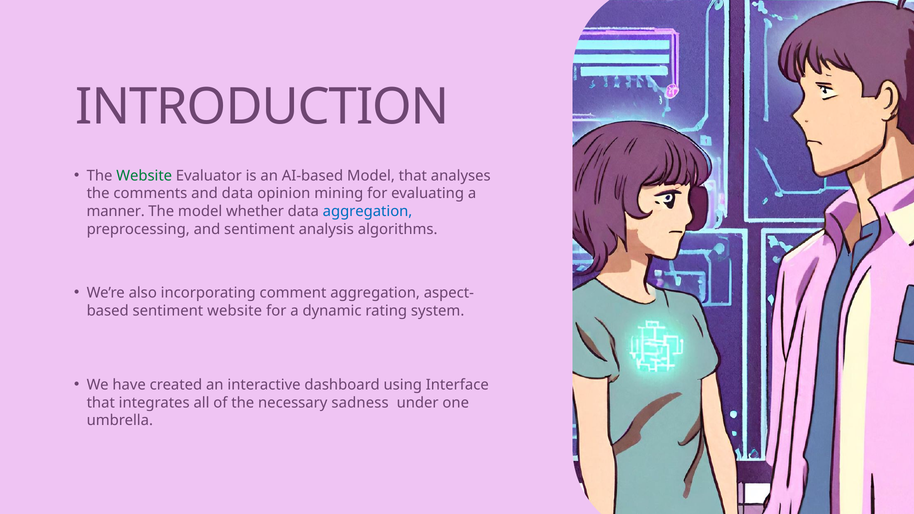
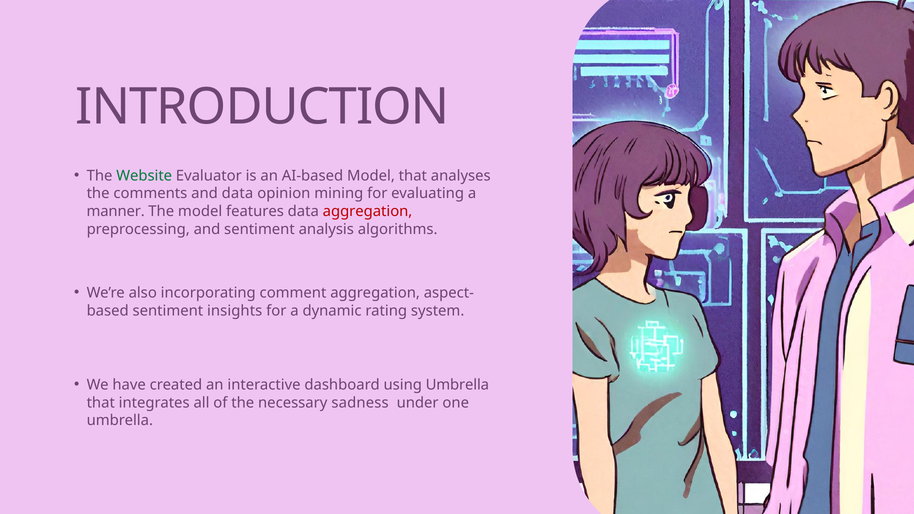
whether: whether -> features
aggregation at (368, 211) colour: blue -> red
sentiment website: website -> insights
using Interface: Interface -> Umbrella
